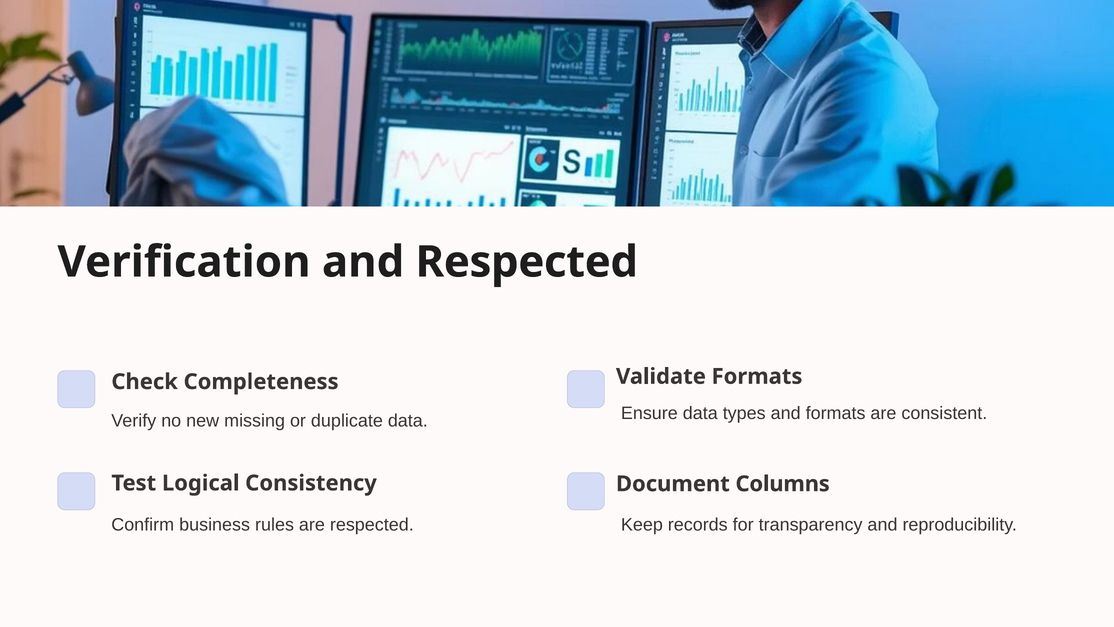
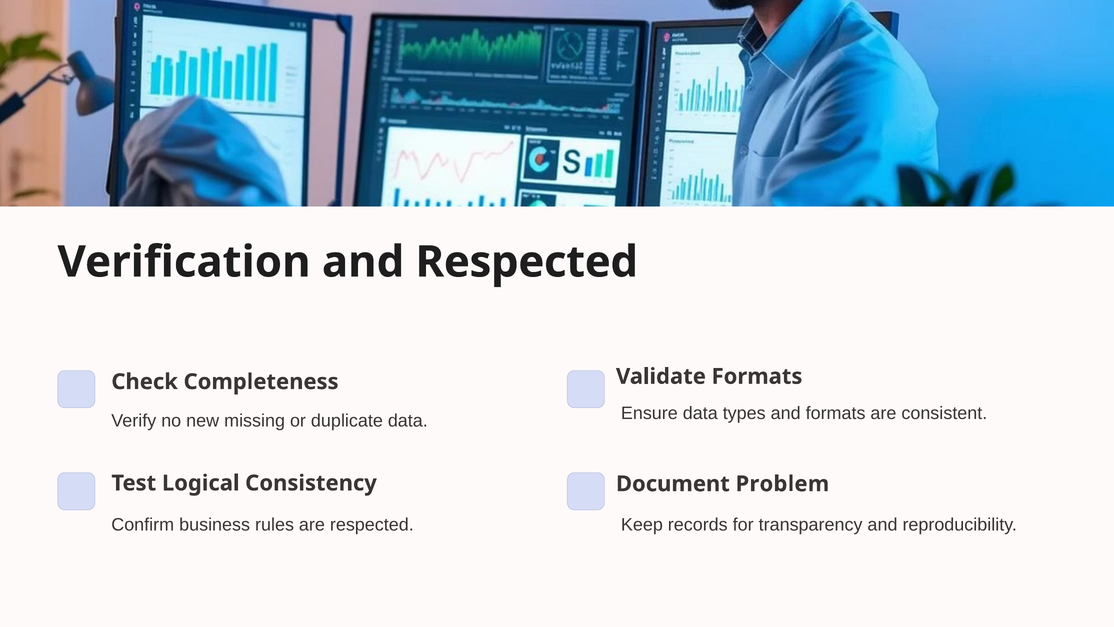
Columns: Columns -> Problem
